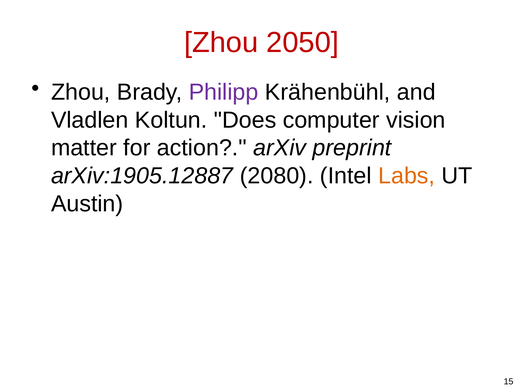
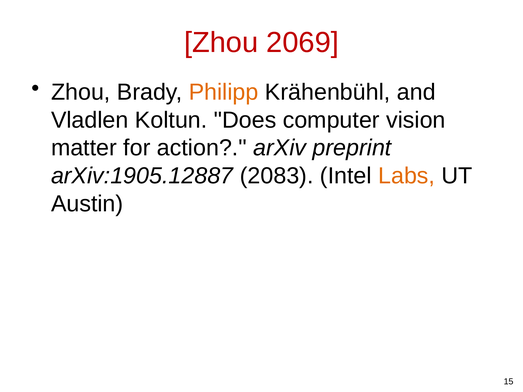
2050: 2050 -> 2069
Philipp colour: purple -> orange
2080: 2080 -> 2083
